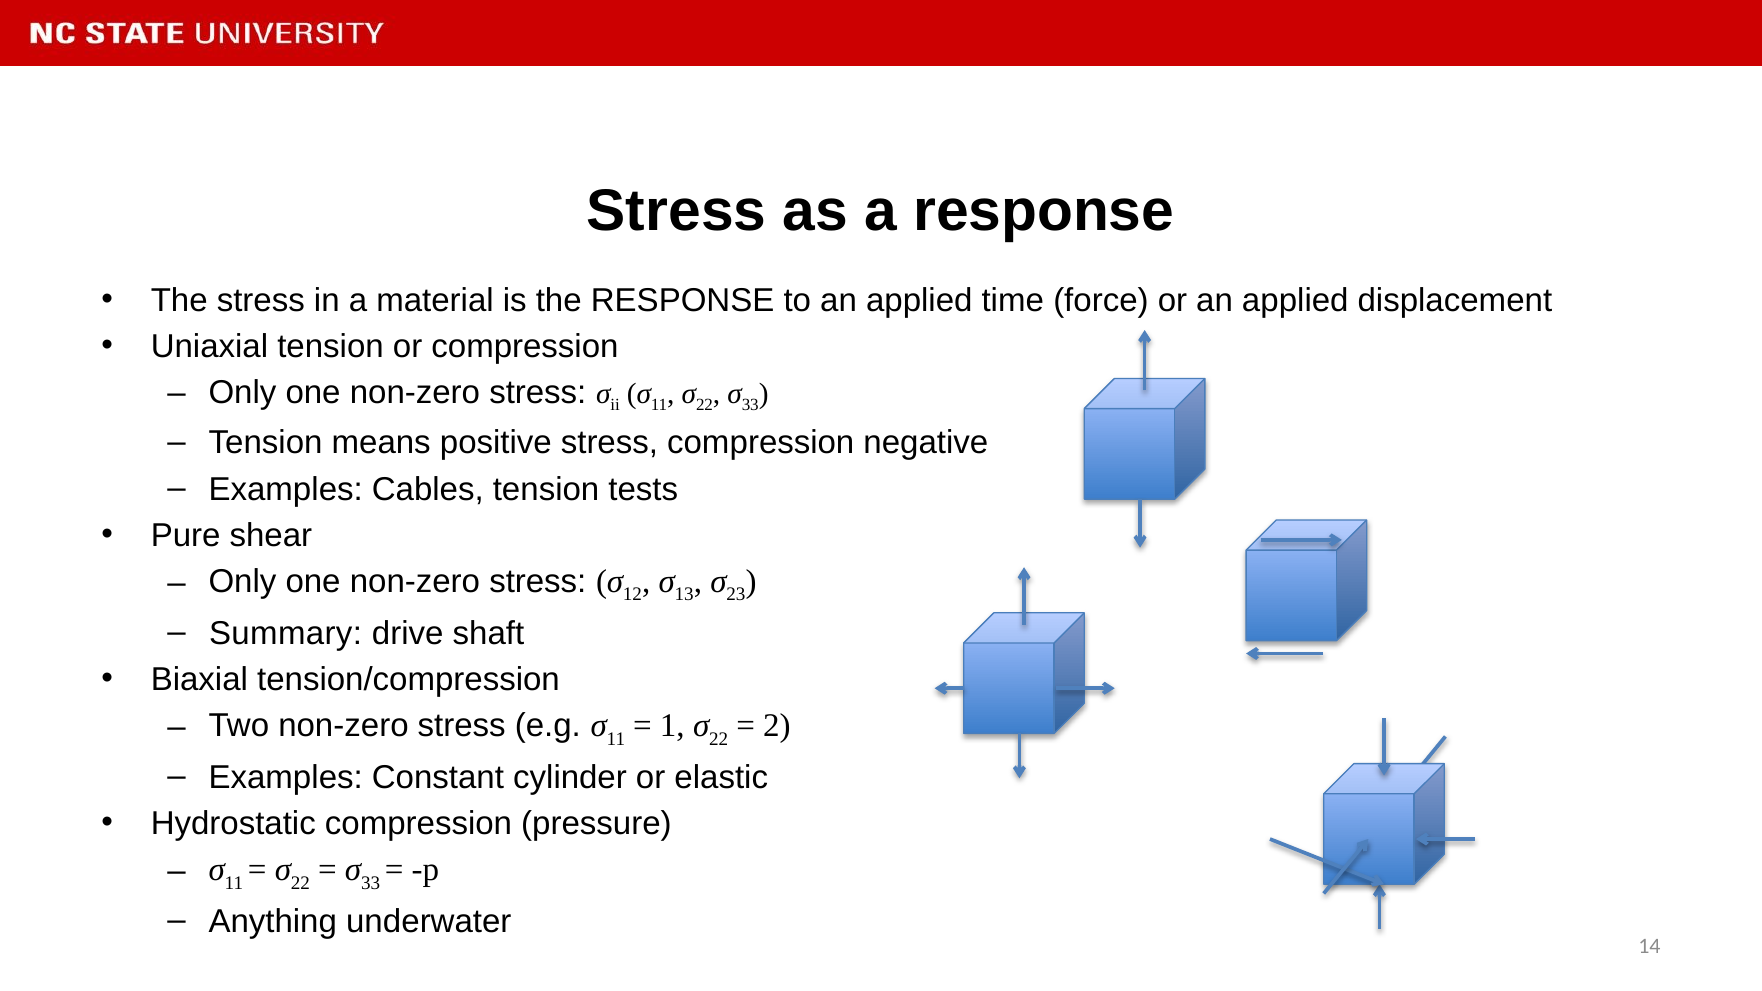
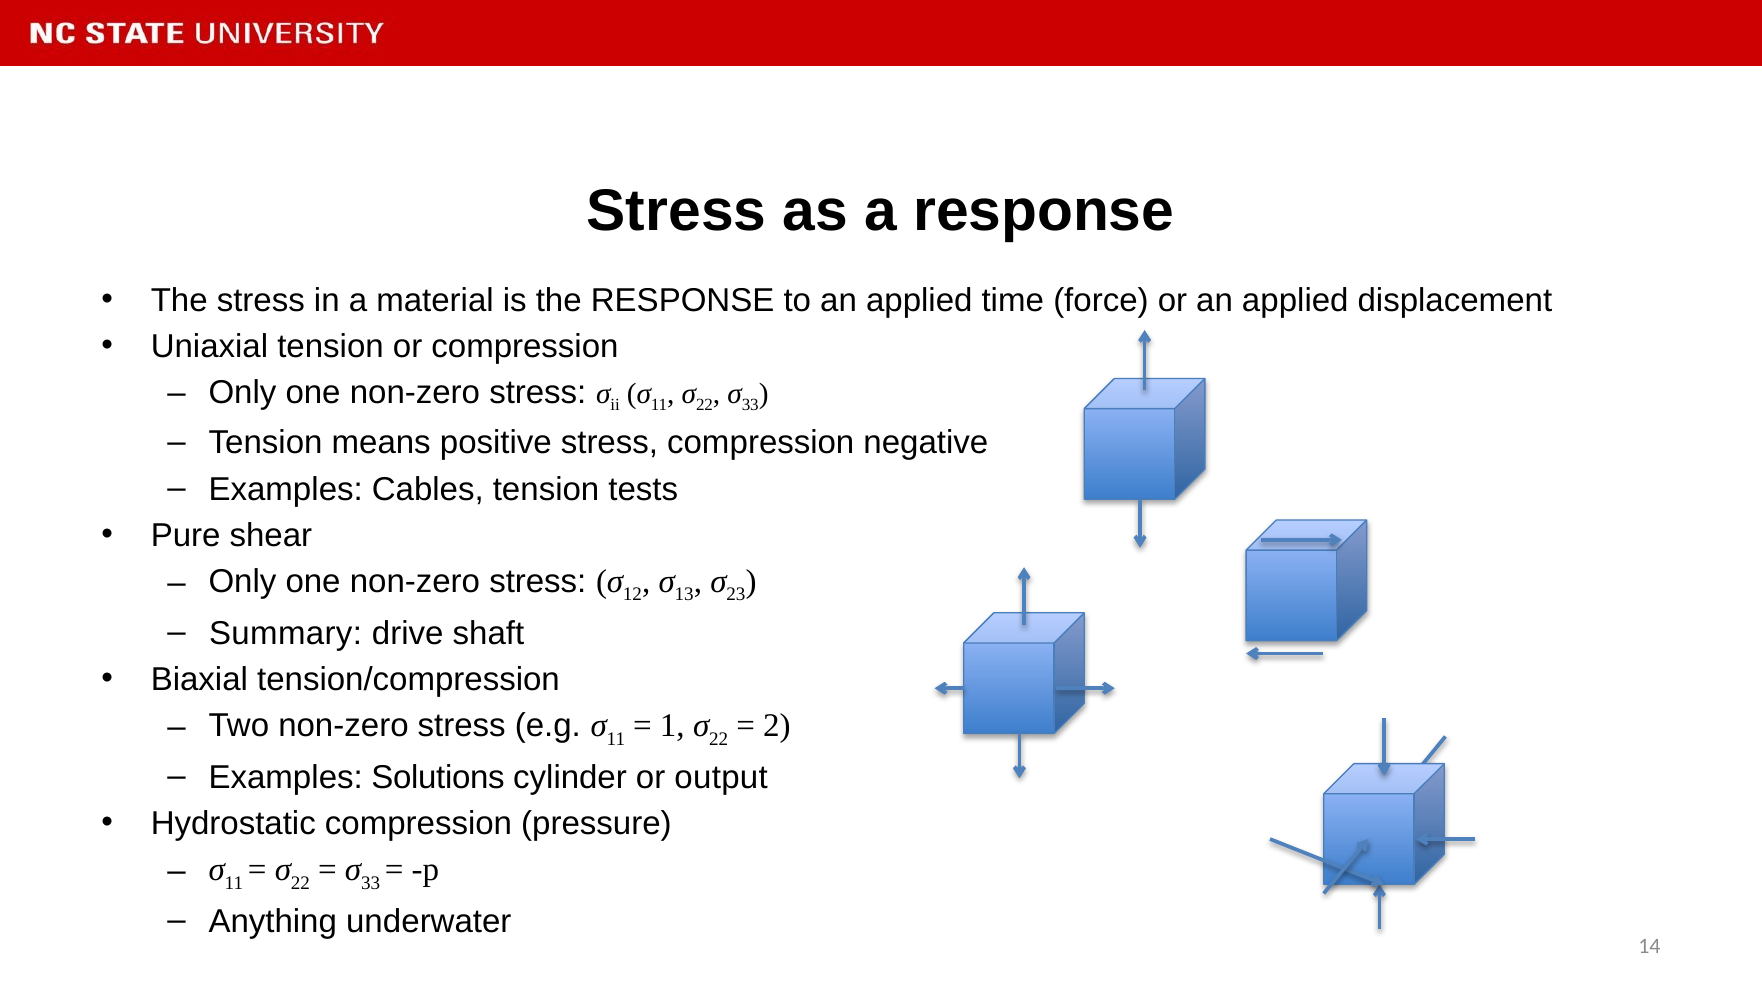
Constant: Constant -> Solutions
elastic: elastic -> output
